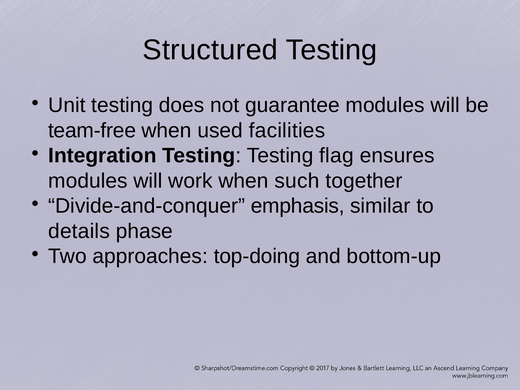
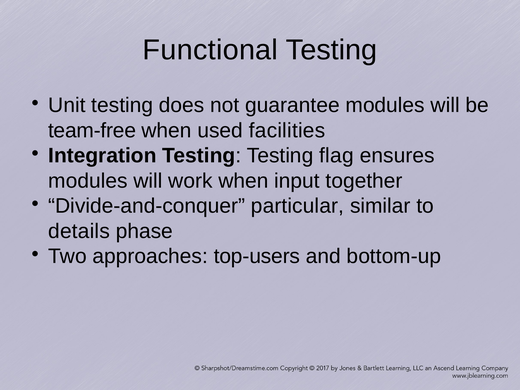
Structured: Structured -> Functional
such: such -> input
emphasis: emphasis -> particular
top-doing: top-doing -> top-users
